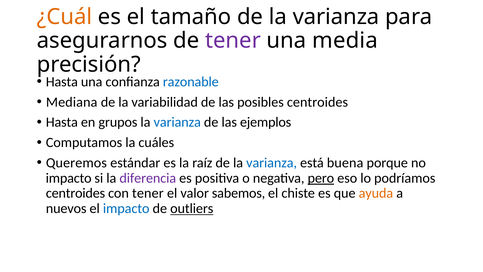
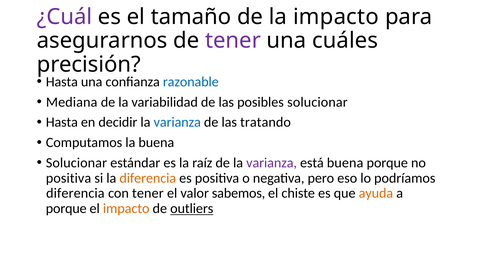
¿Cuál colour: orange -> purple
tamaño de la varianza: varianza -> impacto
media: media -> cuáles
posibles centroides: centroides -> solucionar
grupos: grupos -> decidir
ejemplos: ejemplos -> tratando
la cuáles: cuáles -> buena
Queremos at (76, 163): Queremos -> Solucionar
varianza at (272, 163) colour: blue -> purple
impacto at (69, 178): impacto -> positiva
diferencia at (148, 178) colour: purple -> orange
pero underline: present -> none
centroides at (75, 193): centroides -> diferencia
nuevos at (66, 208): nuevos -> porque
impacto at (126, 208) colour: blue -> orange
